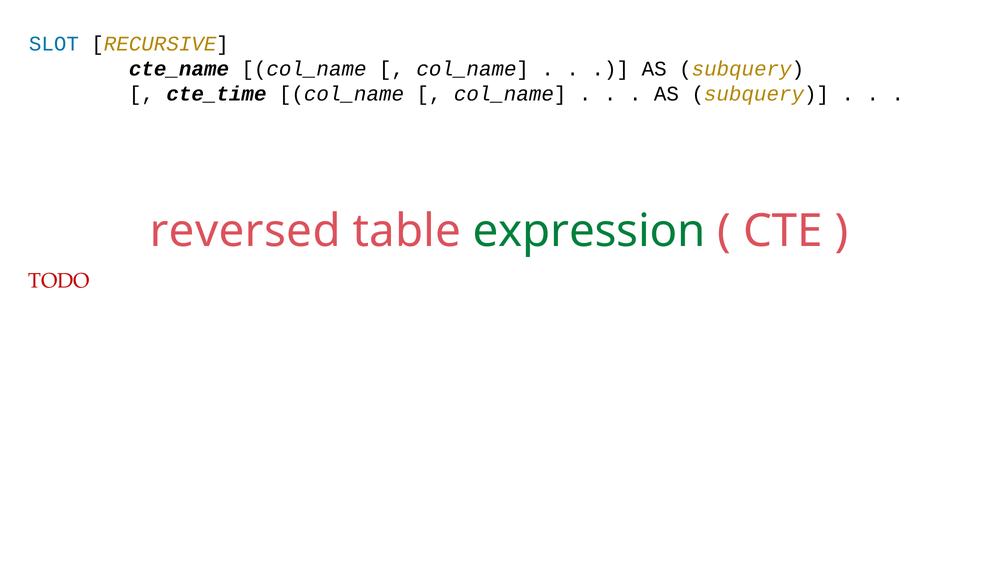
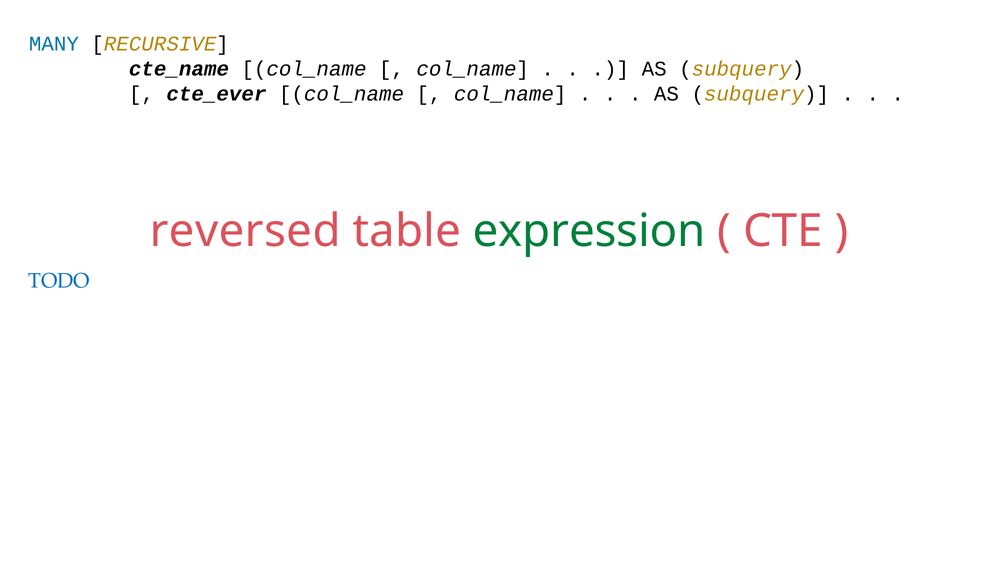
SLOT: SLOT -> MANY
cte_time: cte_time -> cte_ever
TODO colour: red -> blue
